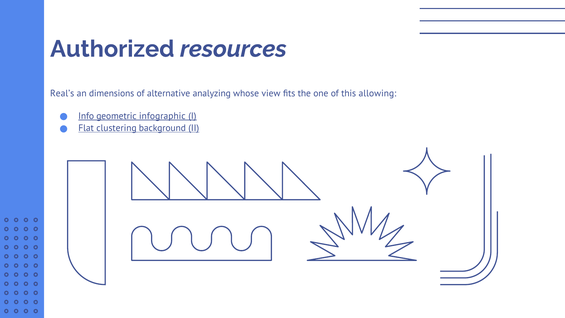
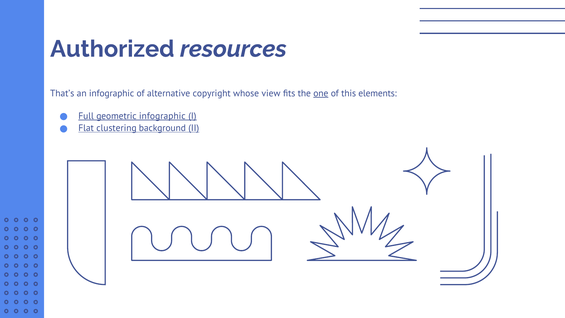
Real’s: Real’s -> That’s
an dimensions: dimensions -> infographic
analyzing: analyzing -> copyright
one underline: none -> present
allowing: allowing -> elements
Info: Info -> Full
